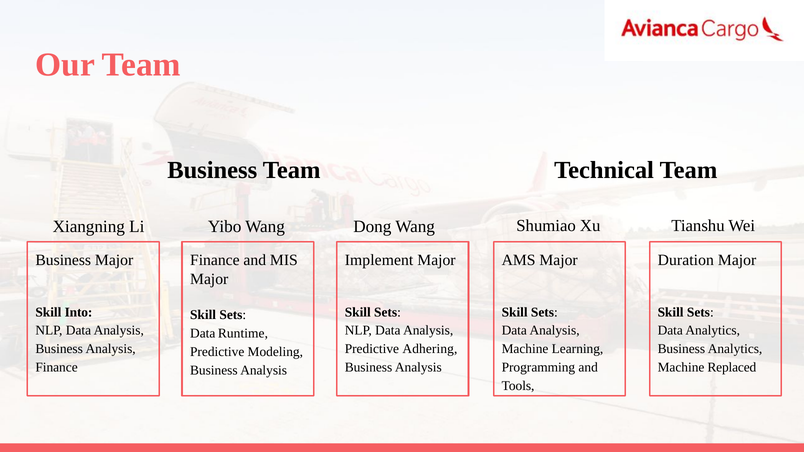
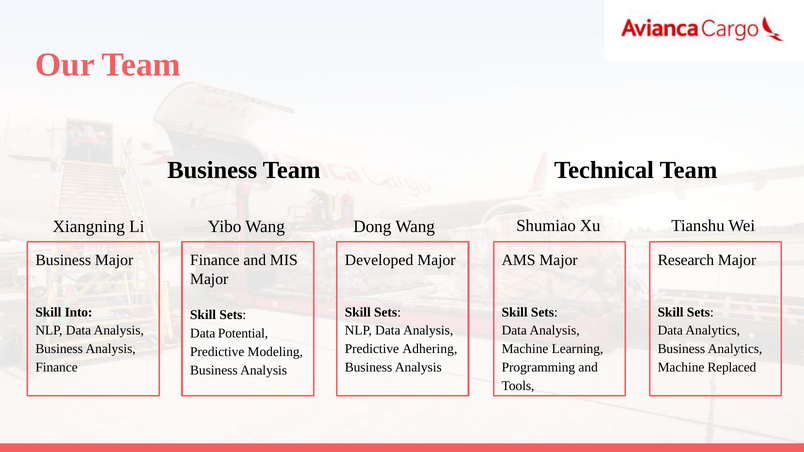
Implement: Implement -> Developed
Duration: Duration -> Research
Runtime: Runtime -> Potential
